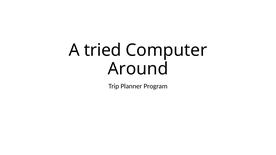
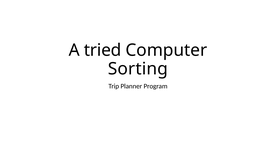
Around: Around -> Sorting
